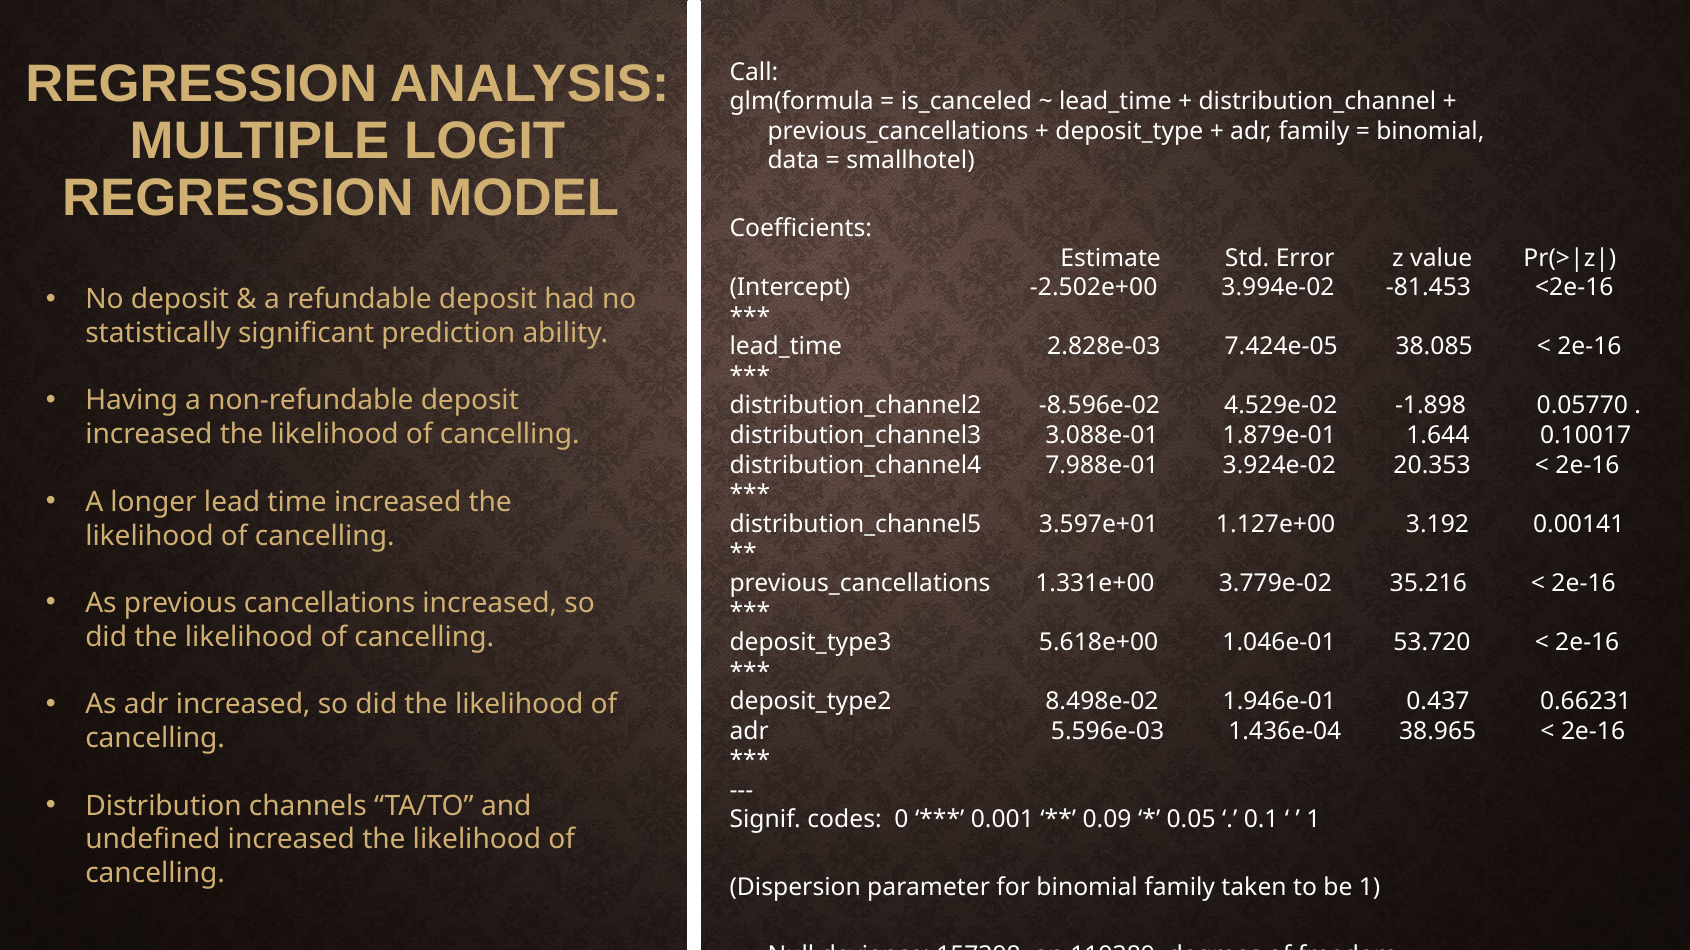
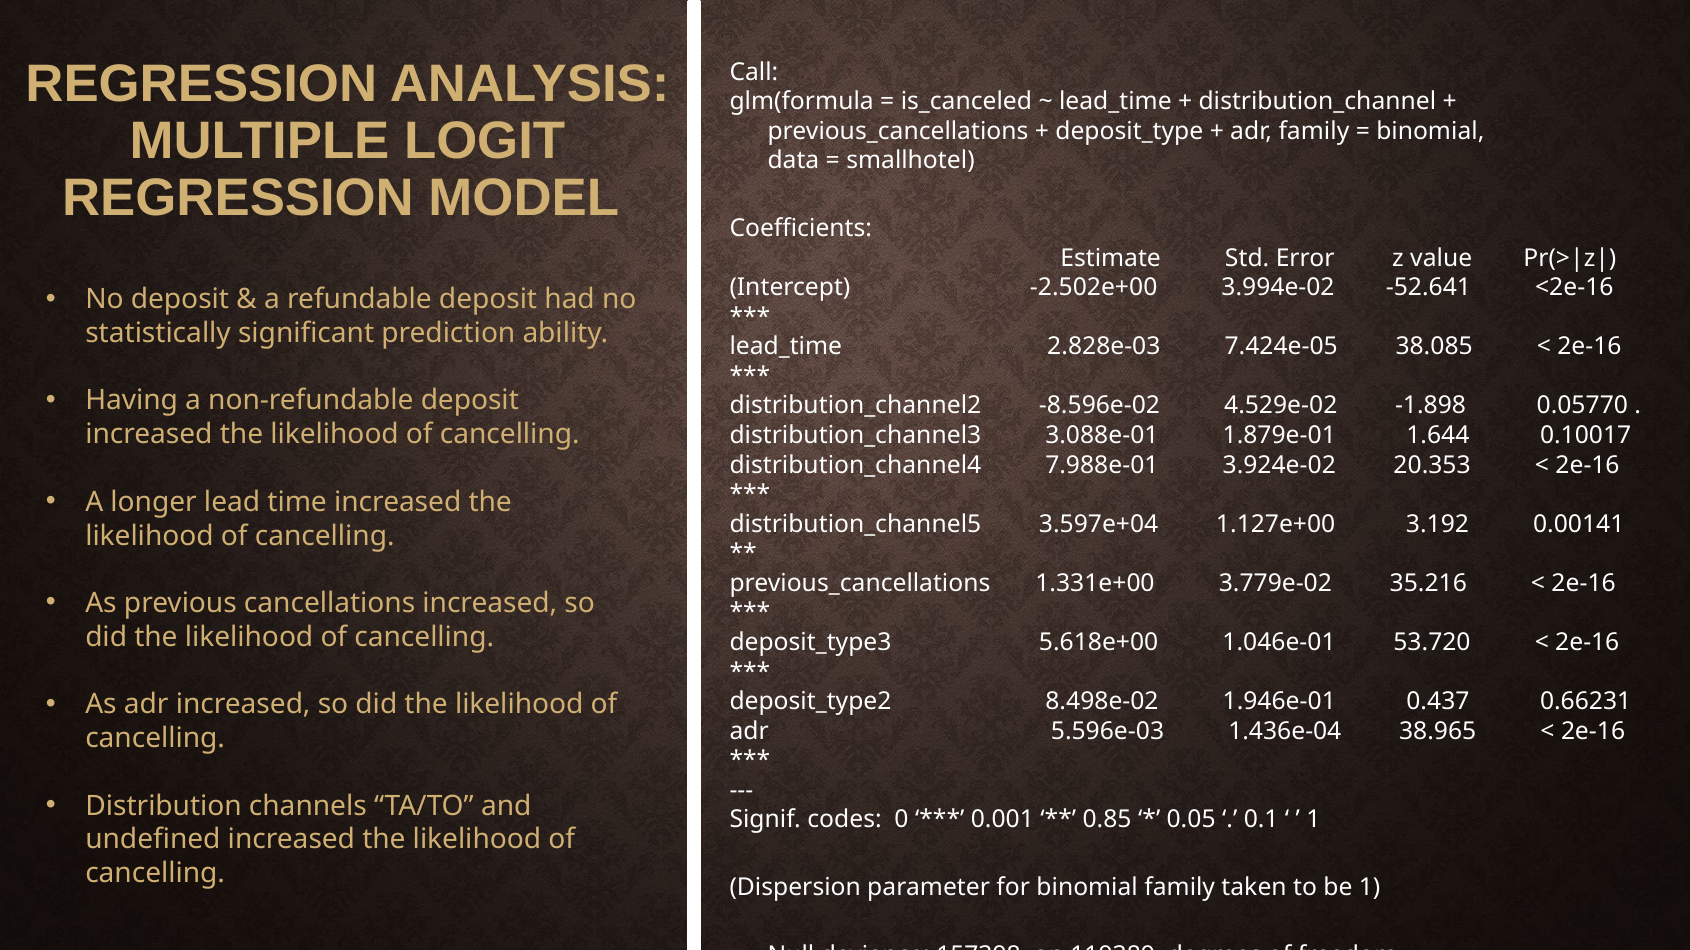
-81.453: -81.453 -> -52.641
3.597e+01: 3.597e+01 -> 3.597e+04
0.09: 0.09 -> 0.85
